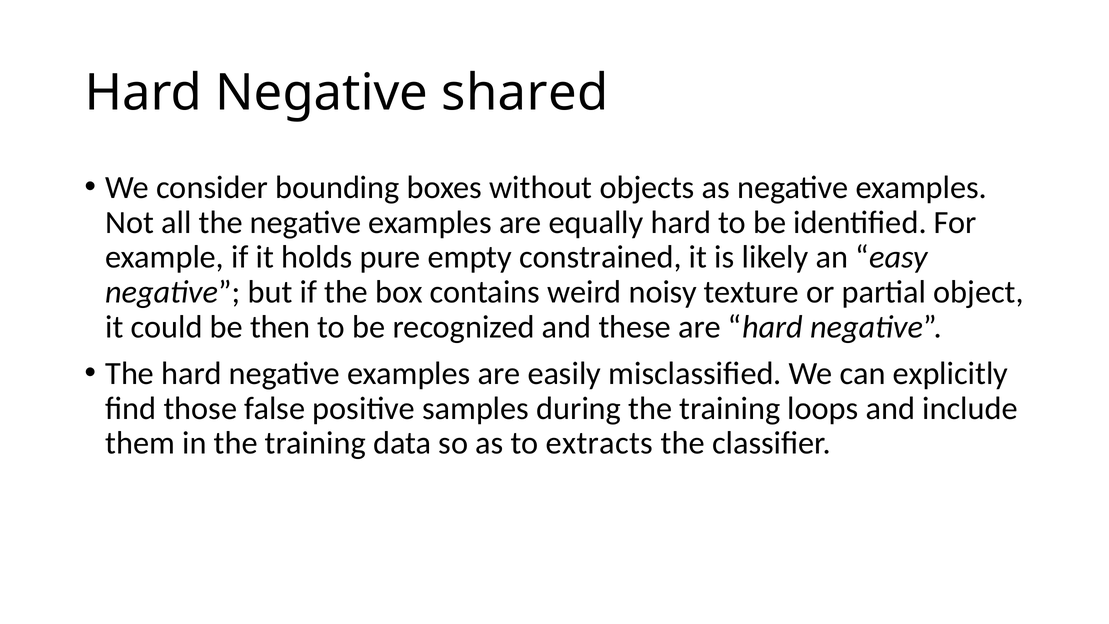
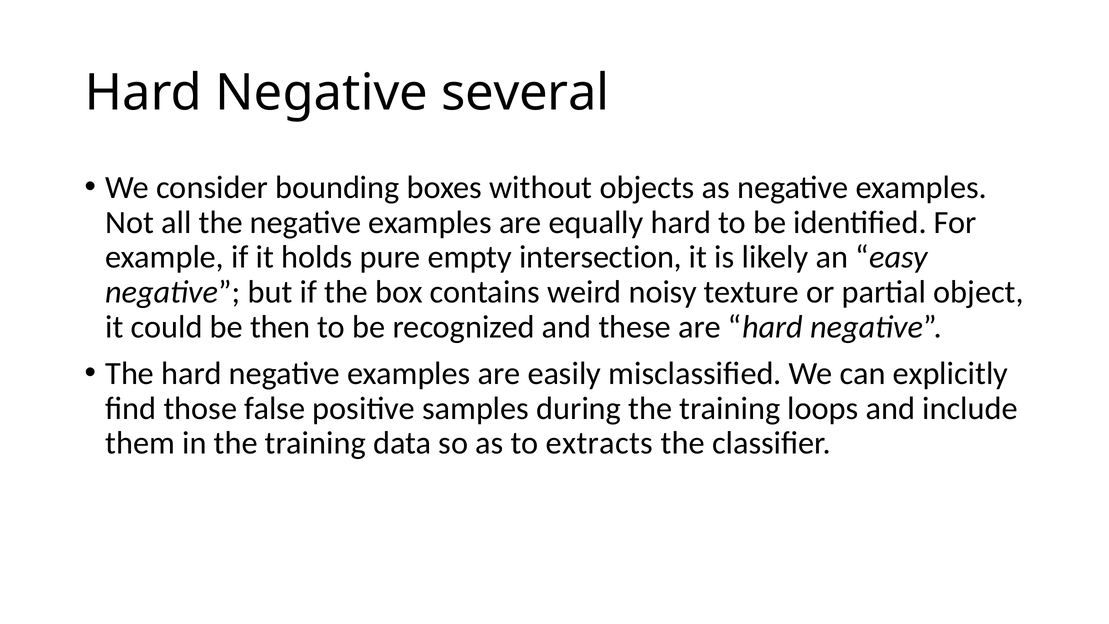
shared: shared -> several
constrained: constrained -> intersection
